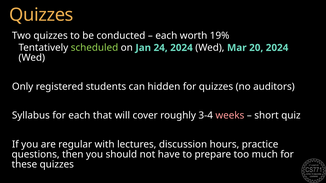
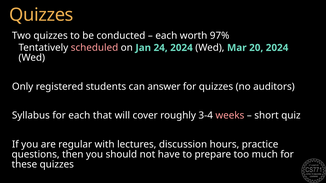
19%: 19% -> 97%
scheduled colour: light green -> pink
hidden: hidden -> answer
